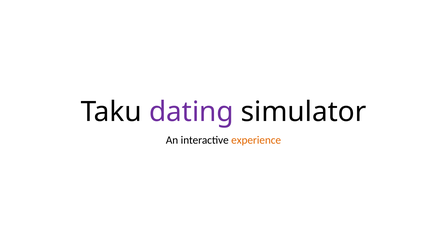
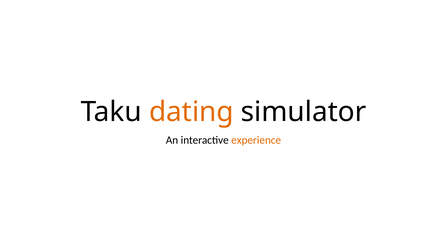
dating colour: purple -> orange
